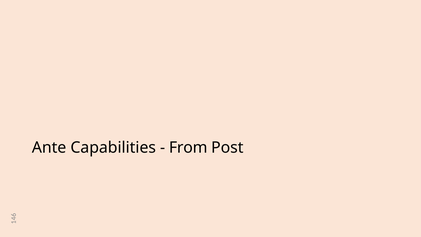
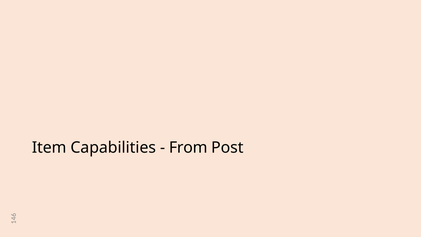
Ante: Ante -> Item
